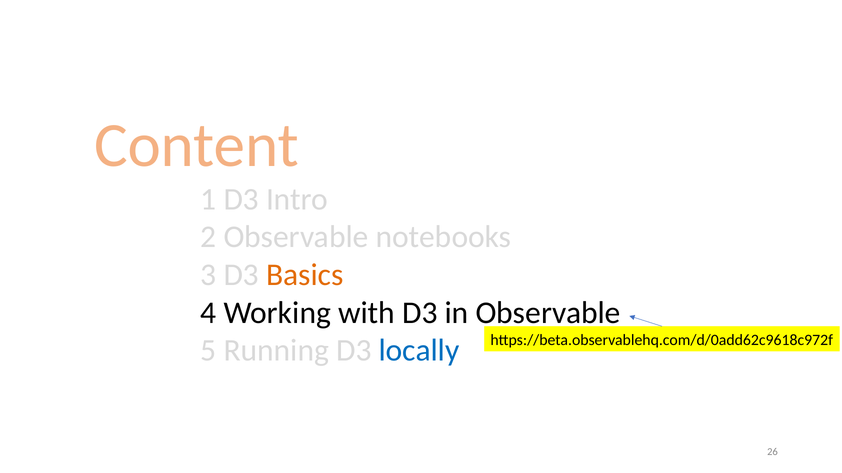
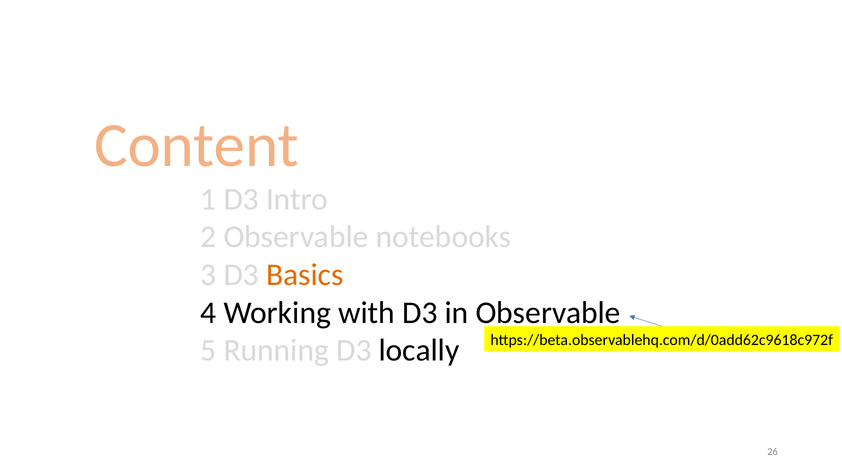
locally colour: blue -> black
